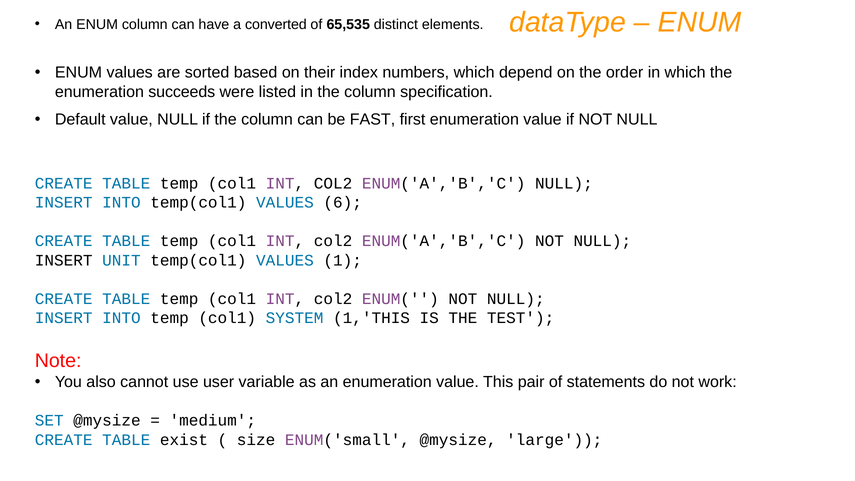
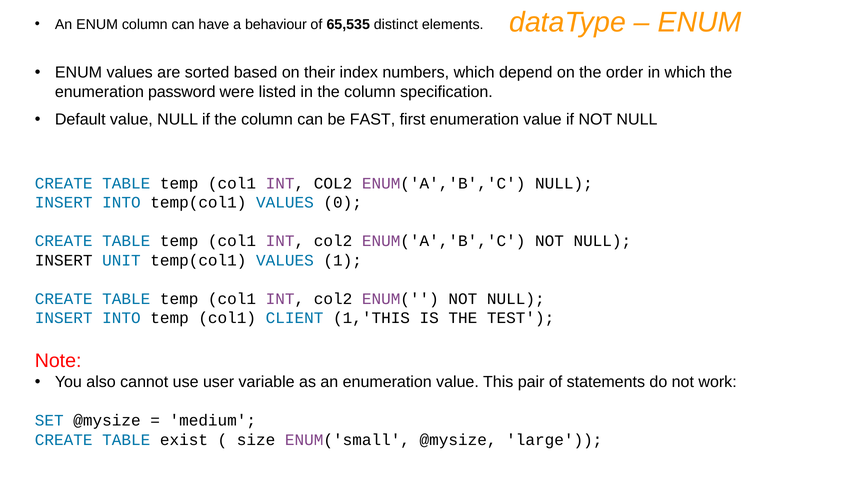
converted: converted -> behaviour
succeeds: succeeds -> password
6: 6 -> 0
SYSTEM: SYSTEM -> CLIENT
